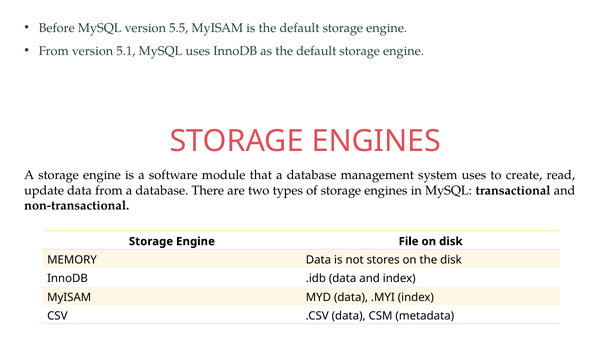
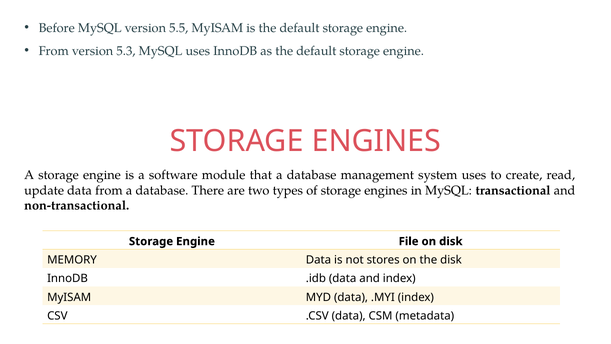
5.1: 5.1 -> 5.3
